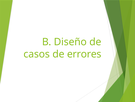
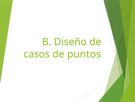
errores: errores -> puntos
